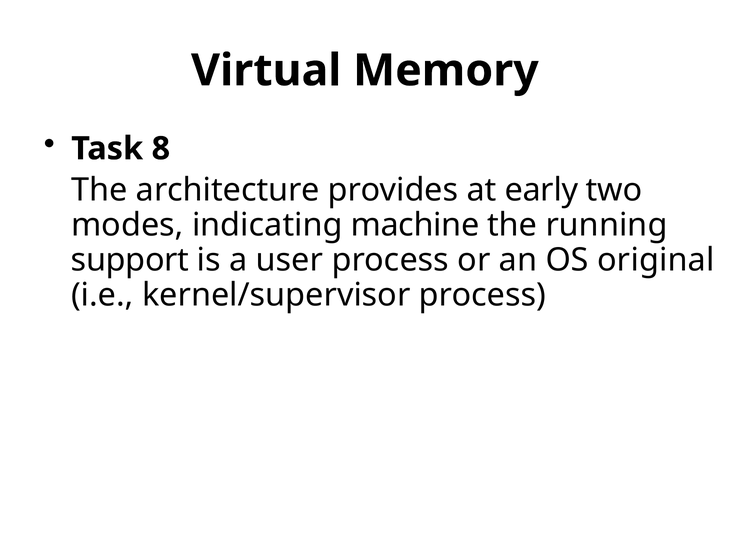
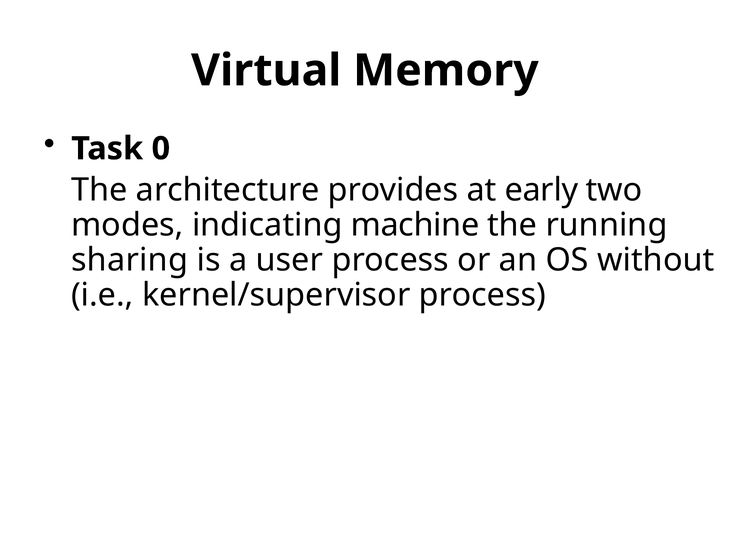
8: 8 -> 0
support: support -> sharing
original: original -> without
